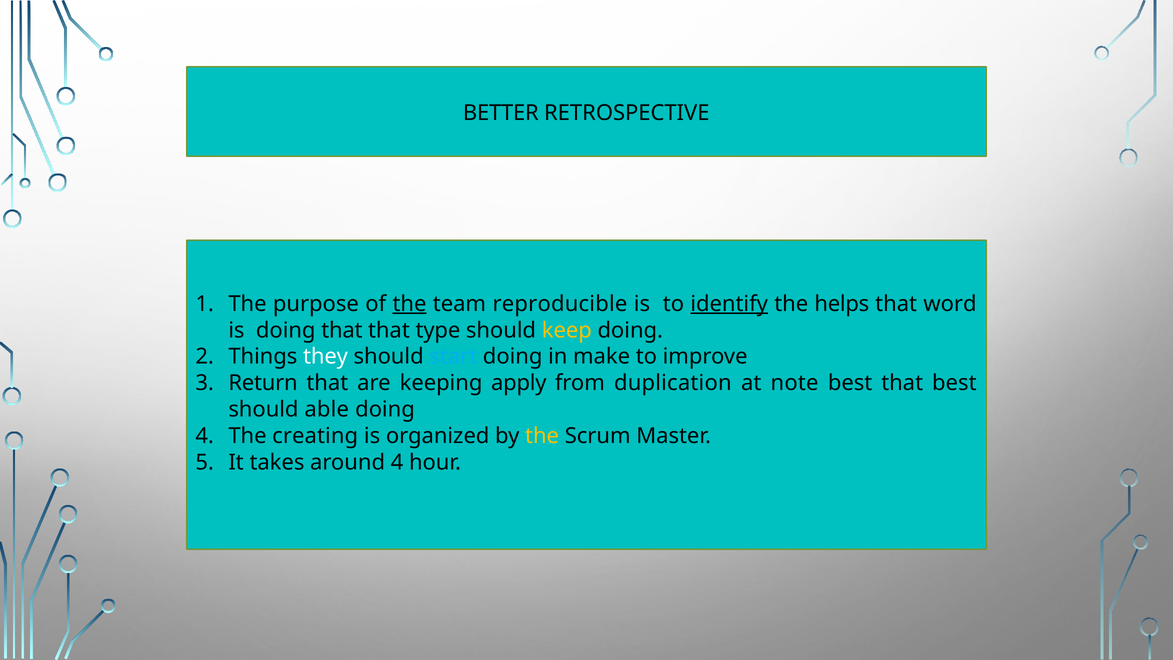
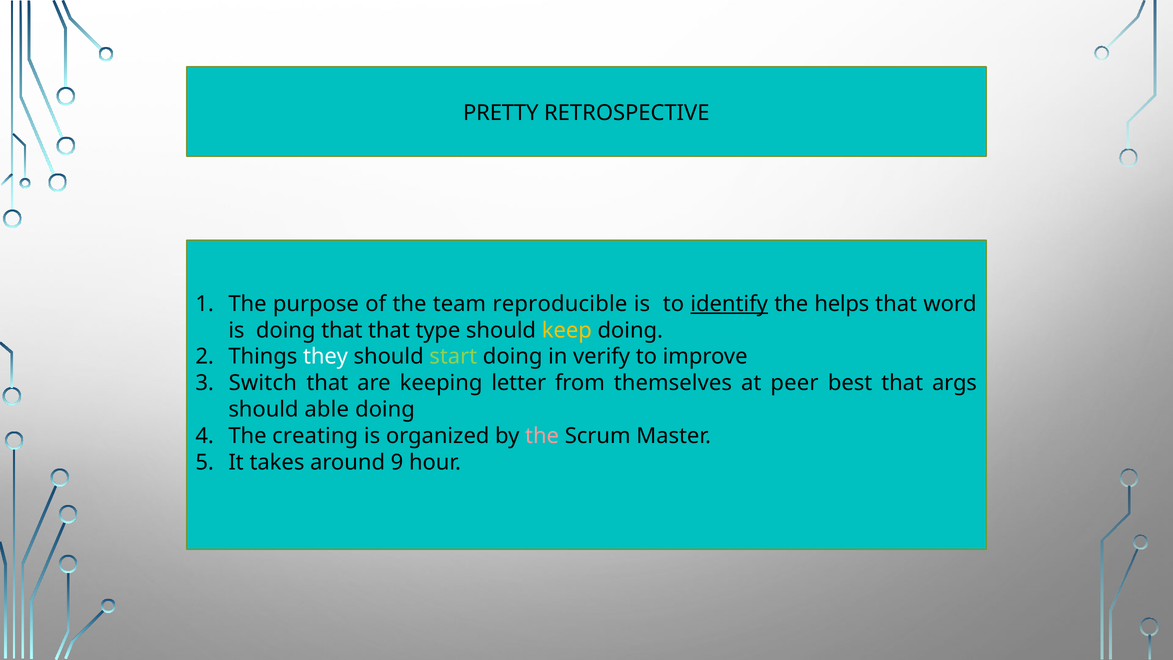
BETTER: BETTER -> PRETTY
the at (409, 304) underline: present -> none
start colour: light blue -> light green
make: make -> verify
Return: Return -> Switch
apply: apply -> letter
duplication: duplication -> themselves
note: note -> peer
that best: best -> args
the at (542, 436) colour: yellow -> pink
around 4: 4 -> 9
